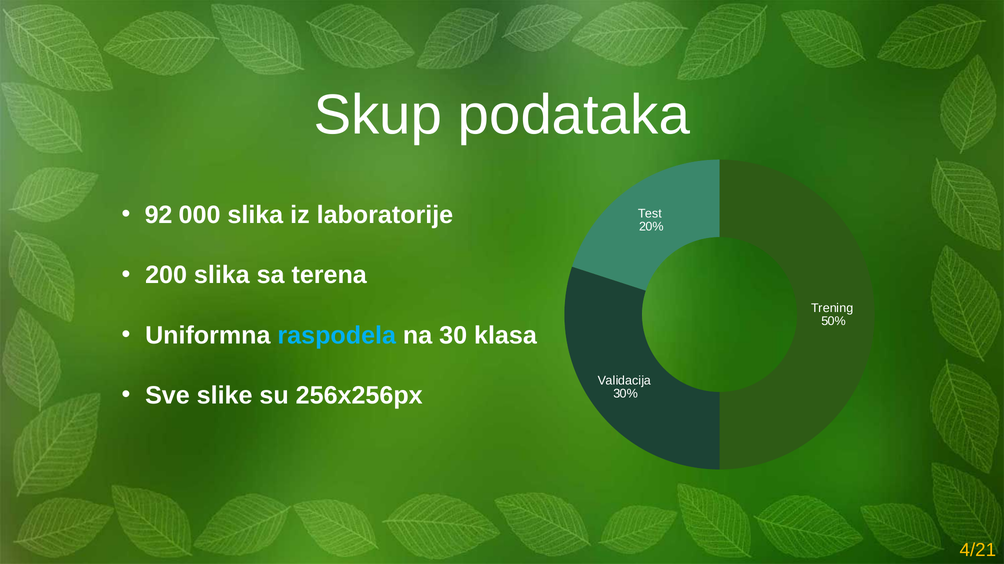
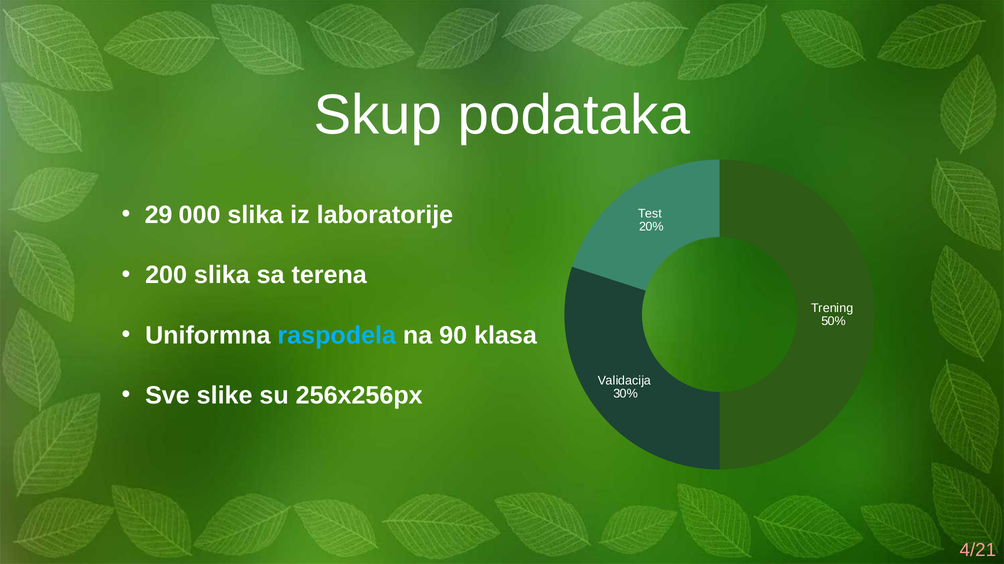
92: 92 -> 29
30: 30 -> 90
4/21 colour: yellow -> pink
